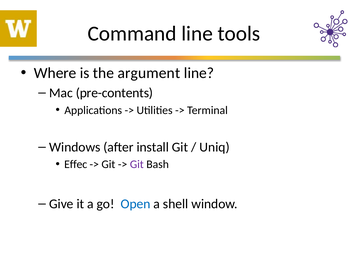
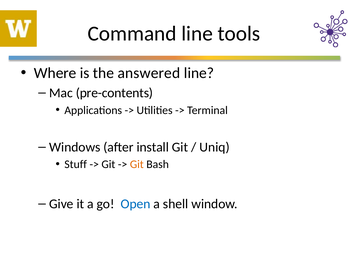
argument: argument -> answered
Effec: Effec -> Stuff
Git at (137, 164) colour: purple -> orange
